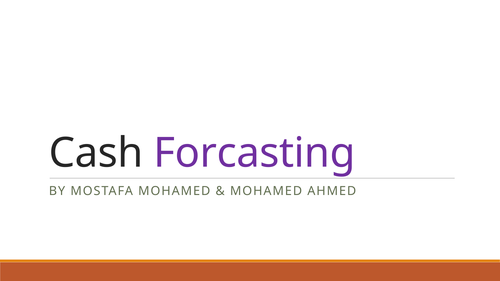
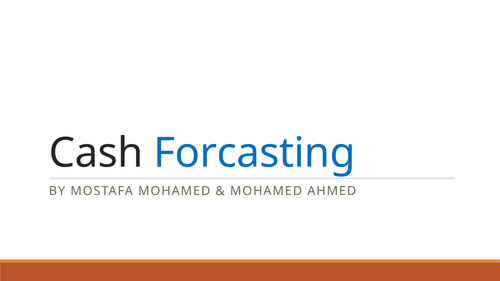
Forcasting colour: purple -> blue
